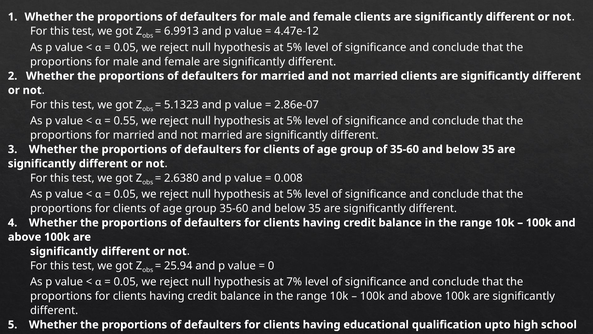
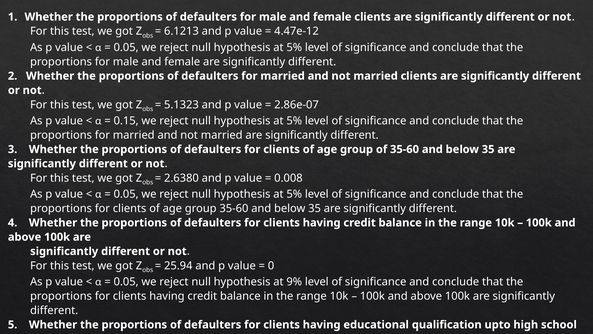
6.9913: 6.9913 -> 6.1213
0.55: 0.55 -> 0.15
7%: 7% -> 9%
